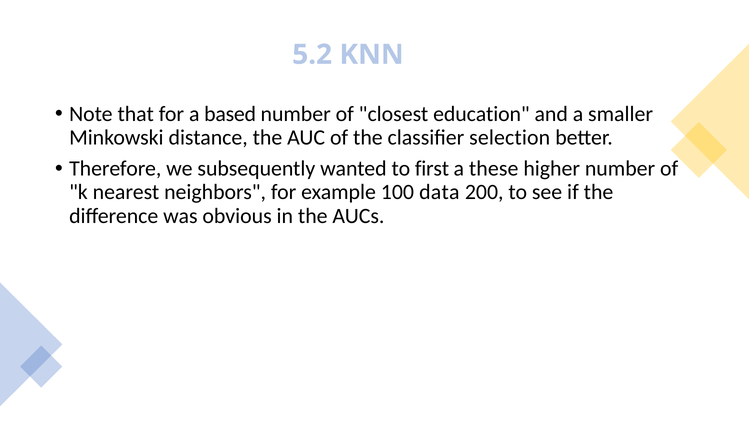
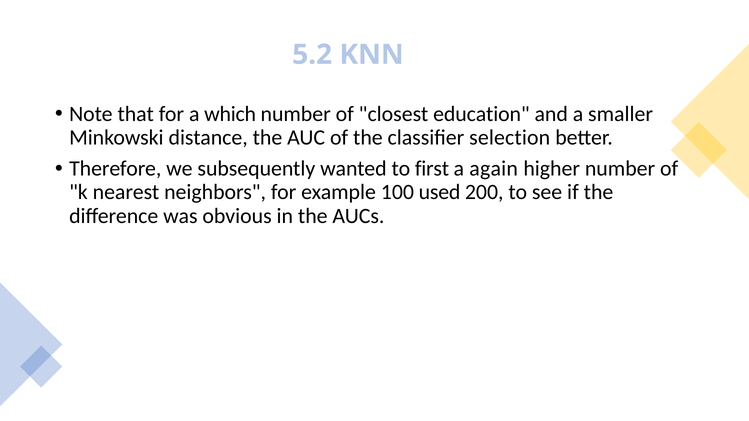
based: based -> which
these: these -> again
data: data -> used
